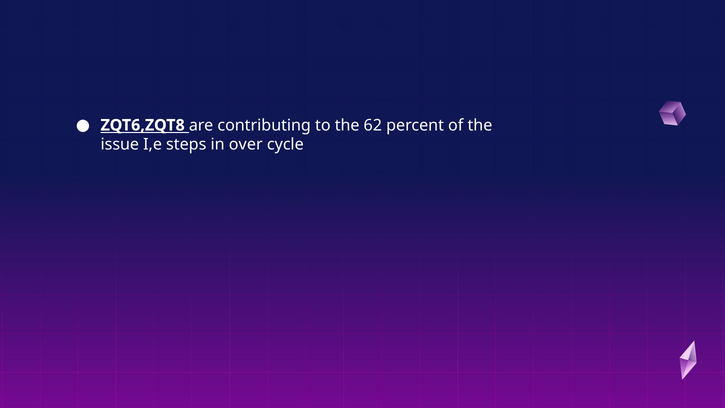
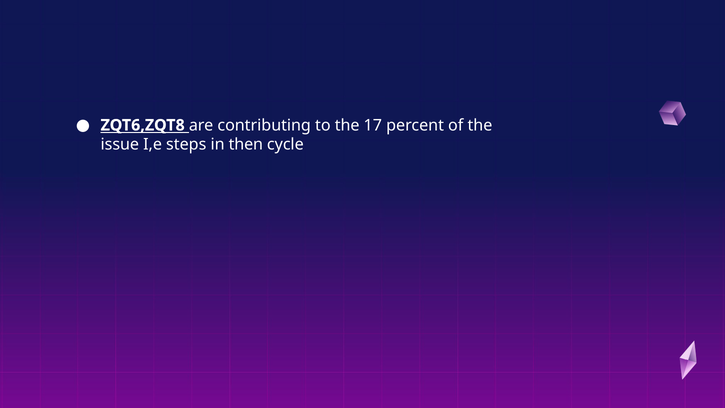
62: 62 -> 17
over: over -> then
